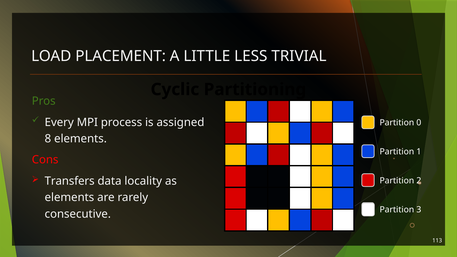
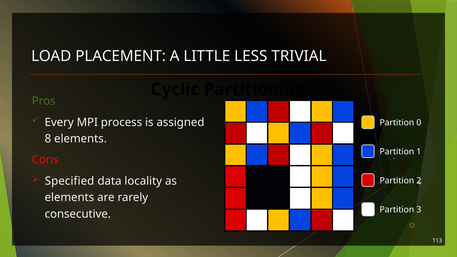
Transfers: Transfers -> Specified
